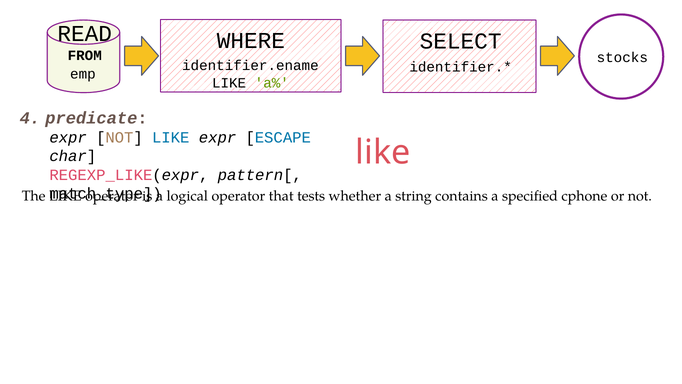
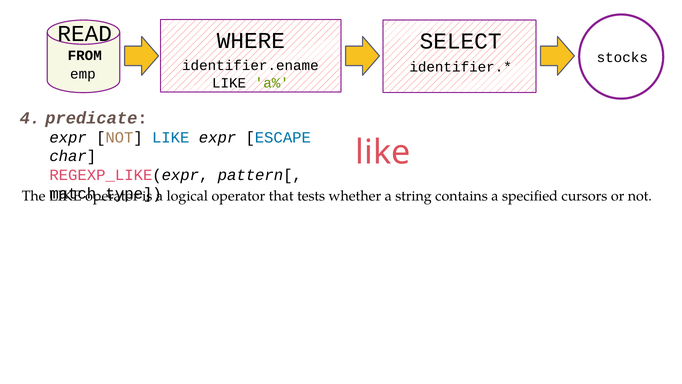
cphone: cphone -> cursors
